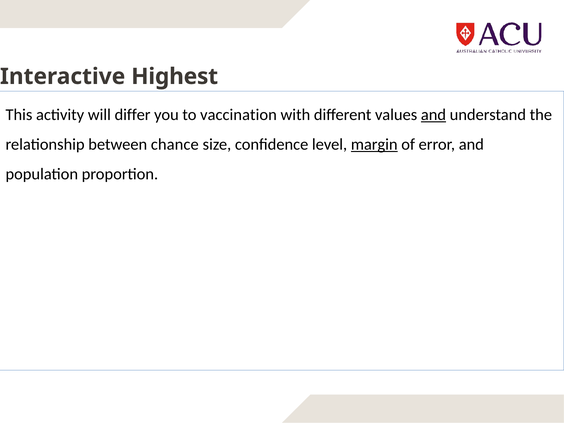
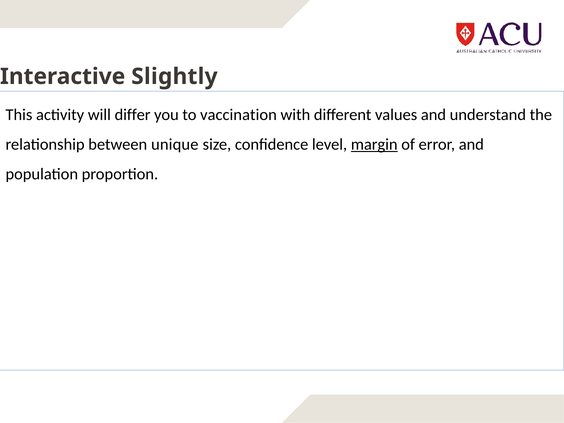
Highest: Highest -> Slightly
and at (433, 115) underline: present -> none
chance: chance -> unique
